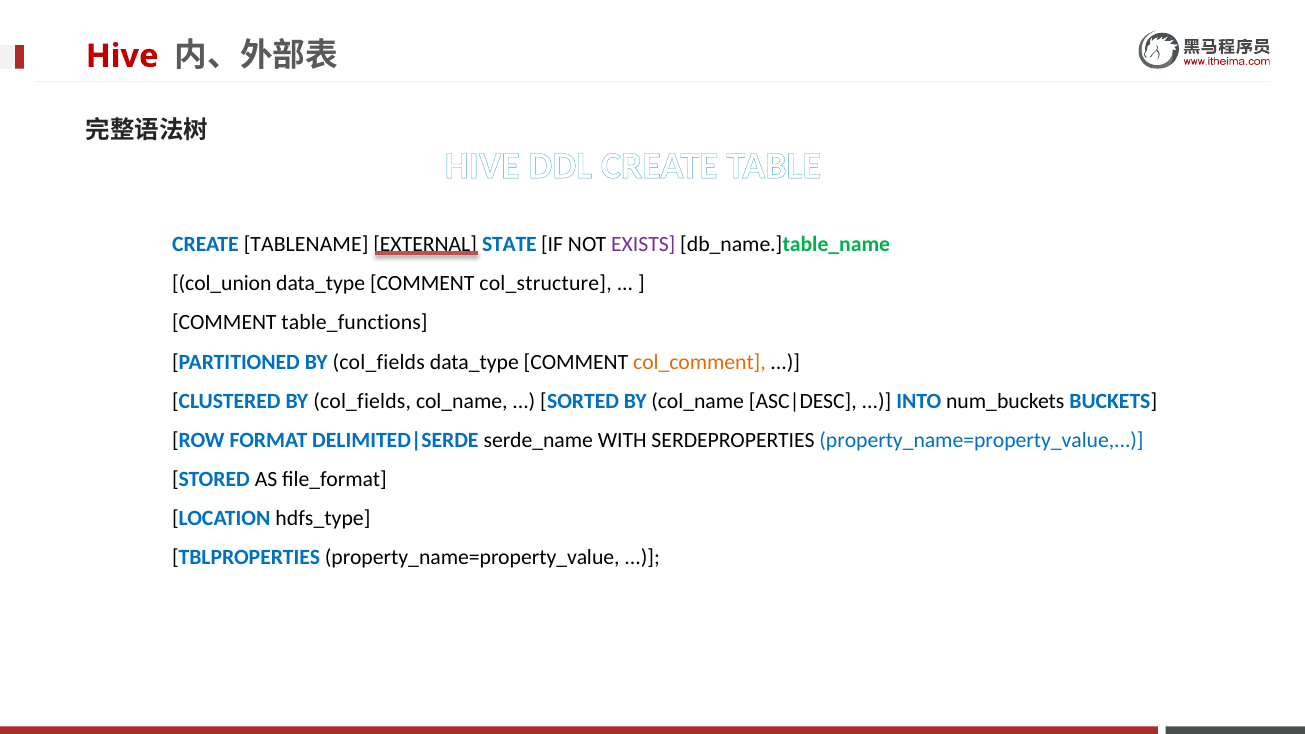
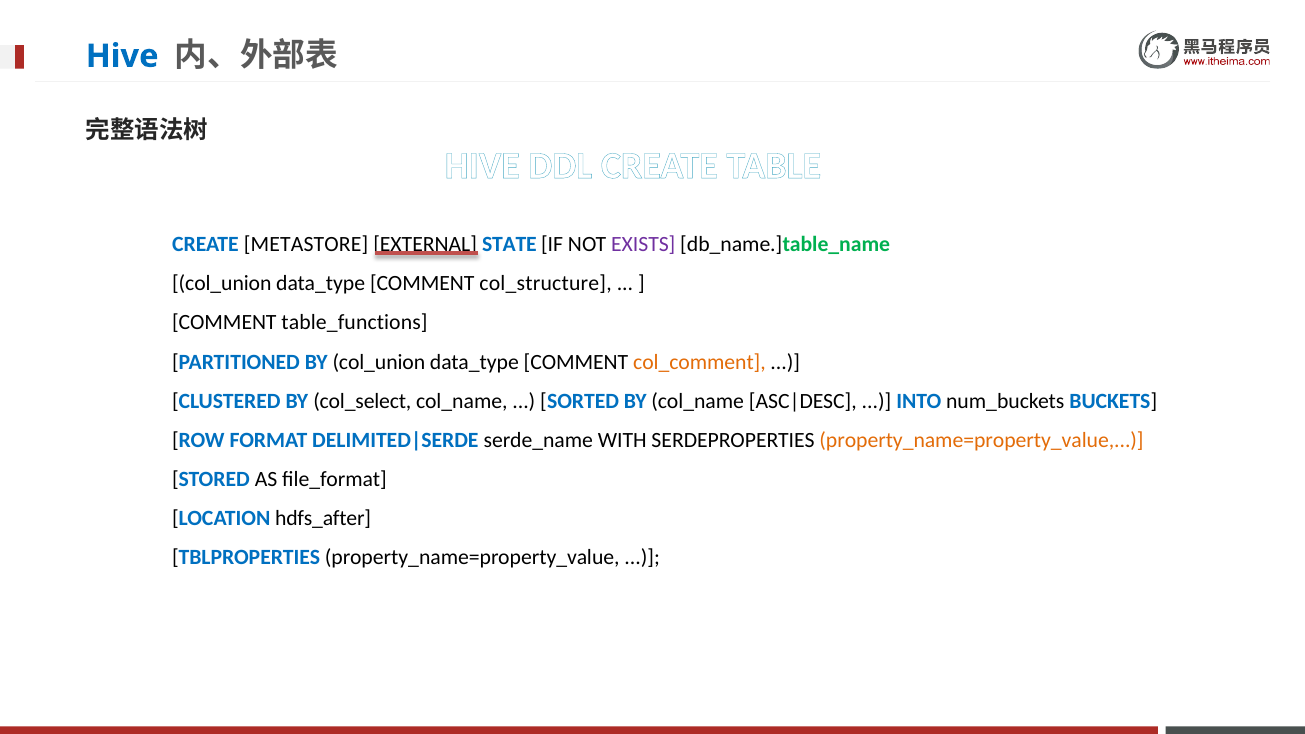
Hive at (122, 56) colour: red -> blue
TABLENAME: TABLENAME -> METASTORE
PARTITIONED BY col_fields: col_fields -> col_union
CLUSTERED BY col_fields: col_fields -> col_select
property_name=property_value at (982, 440) colour: blue -> orange
hdfs_type: hdfs_type -> hdfs_after
